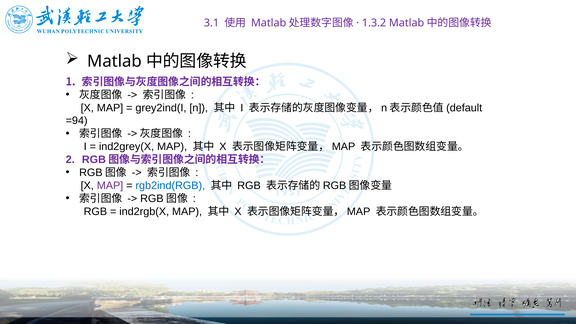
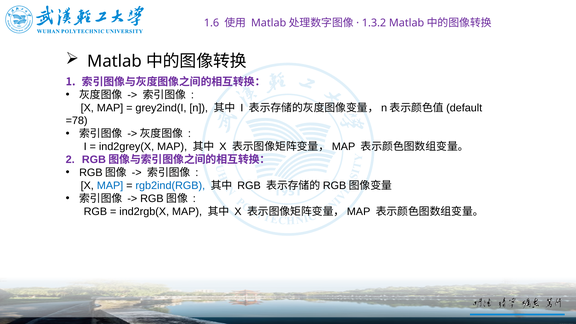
3.1: 3.1 -> 1.6
=94: =94 -> =78
MAP at (110, 186) colour: purple -> blue
